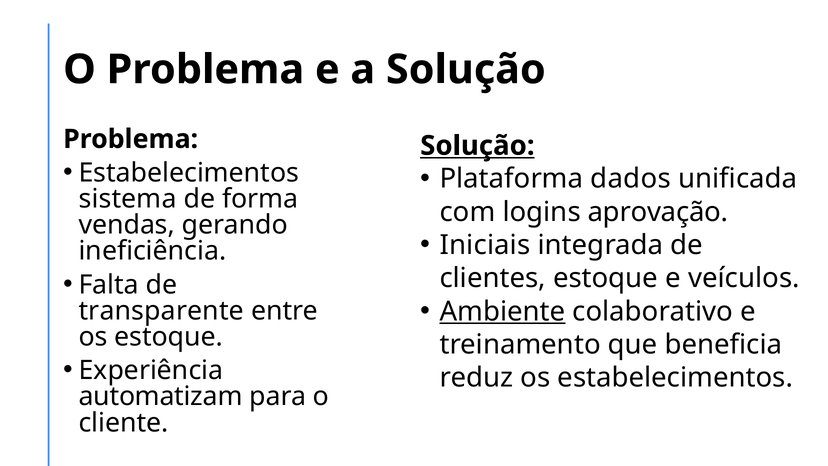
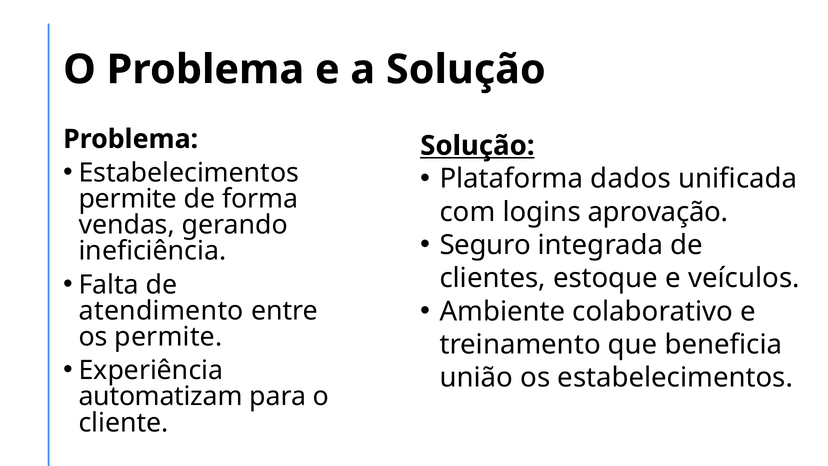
sistema at (128, 199): sistema -> permite
Iniciais: Iniciais -> Seguro
Ambiente underline: present -> none
transparente: transparente -> atendimento
os estoque: estoque -> permite
reduz: reduz -> união
